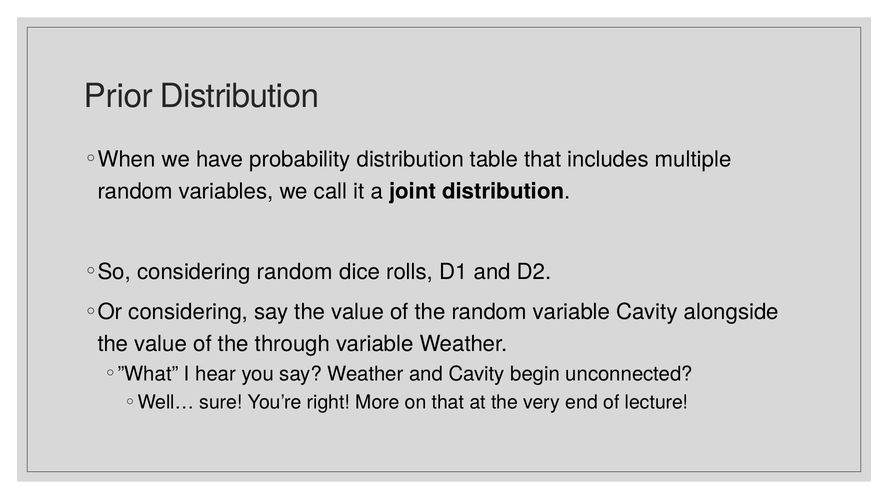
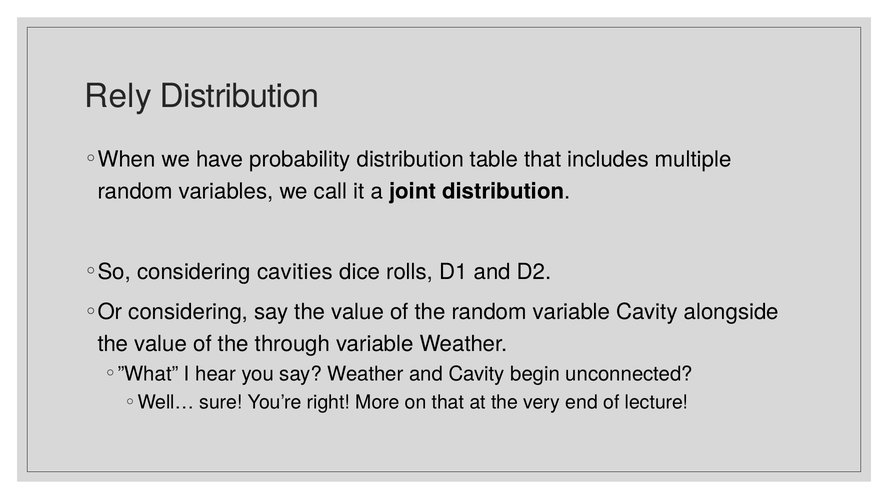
Prior: Prior -> Rely
considering random: random -> cavities
